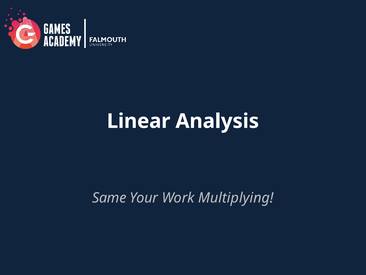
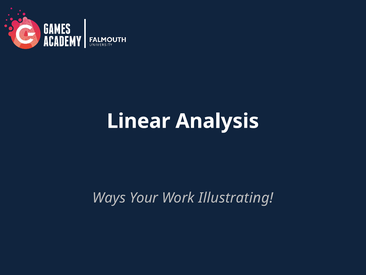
Same: Same -> Ways
Multiplying: Multiplying -> Illustrating
